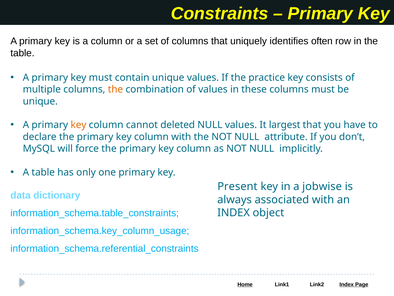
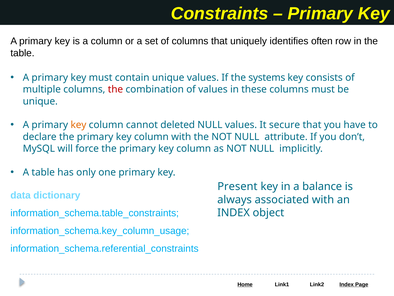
practice: practice -> systems
the at (115, 89) colour: orange -> red
largest: largest -> secure
jobwise: jobwise -> balance
